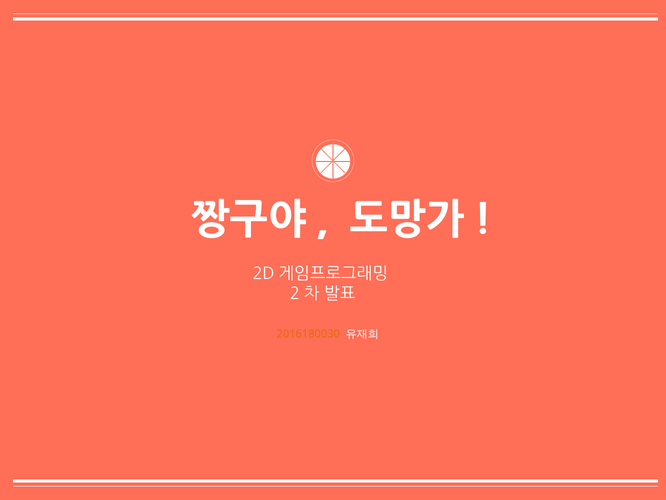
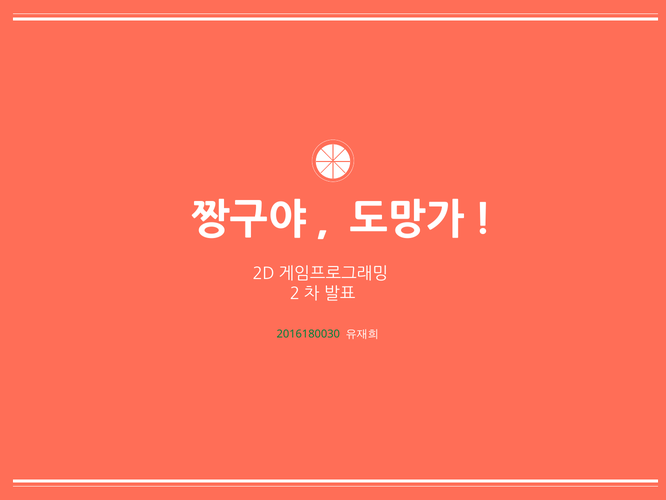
2016180030 colour: orange -> green
